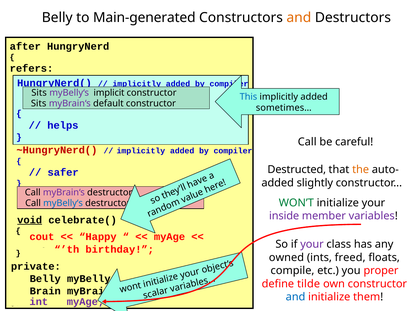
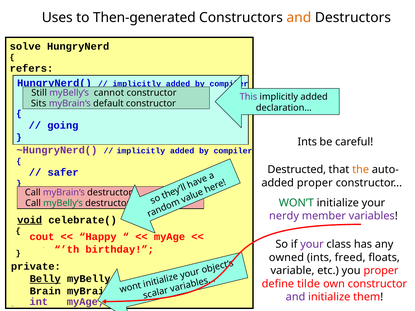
Belly at (57, 18): Belly -> Uses
Main-generated: Main-generated -> Then-generated
after: after -> solve
Sits at (39, 93): Sits -> Still
implicit: implicit -> cannot
This colour: blue -> purple
sometimes…: sometimes… -> declaration…
helps: helps -> going
Call at (307, 142): Call -> Ints
~HungryNerd( colour: red -> purple
added slightly: slightly -> proper
myBelly‘s at (63, 203) colour: blue -> green
inside: inside -> nerdy
compile: compile -> variable
Belly at (45, 279) underline: none -> present
and at (296, 297) colour: blue -> purple
